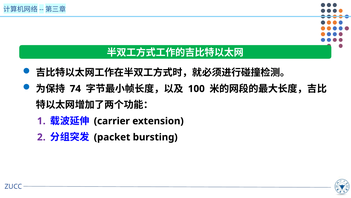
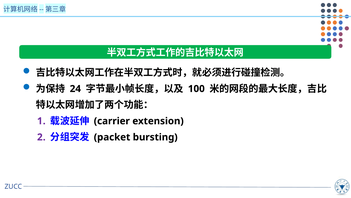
74: 74 -> 24
